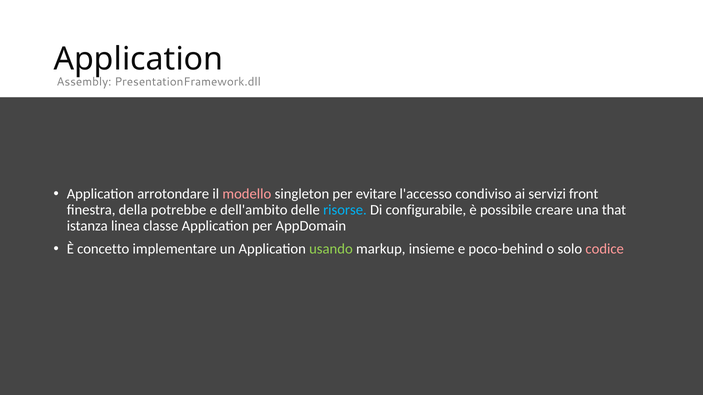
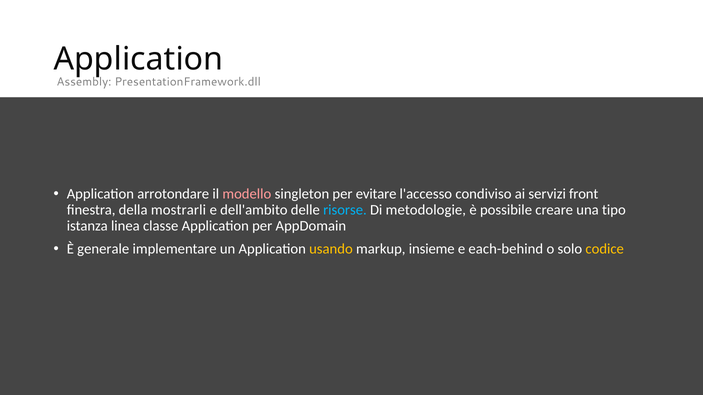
potrebbe: potrebbe -> mostrarli
configurabile: configurabile -> metodologie
that: that -> tipo
concetto: concetto -> generale
usando colour: light green -> yellow
poco-behind: poco-behind -> each-behind
codice colour: pink -> yellow
